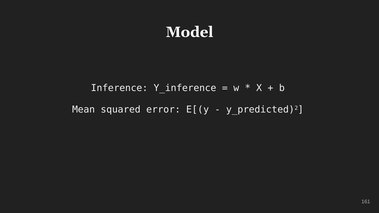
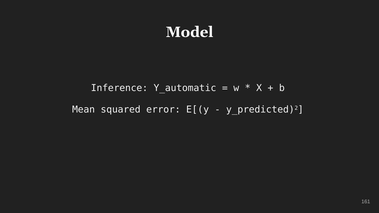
Y_inference: Y_inference -> Y_automatic
